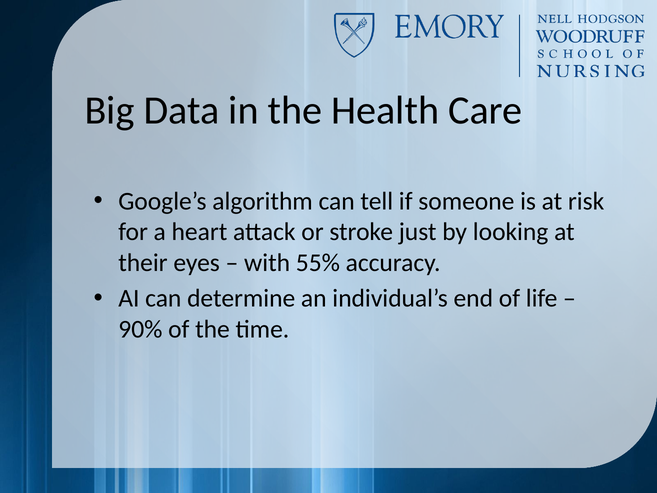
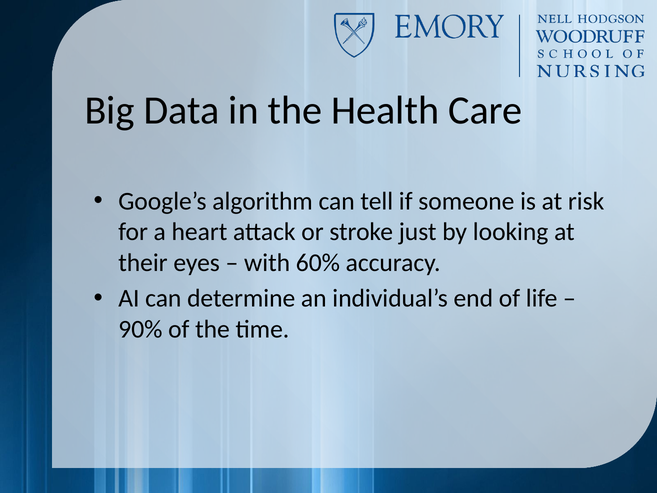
55%: 55% -> 60%
